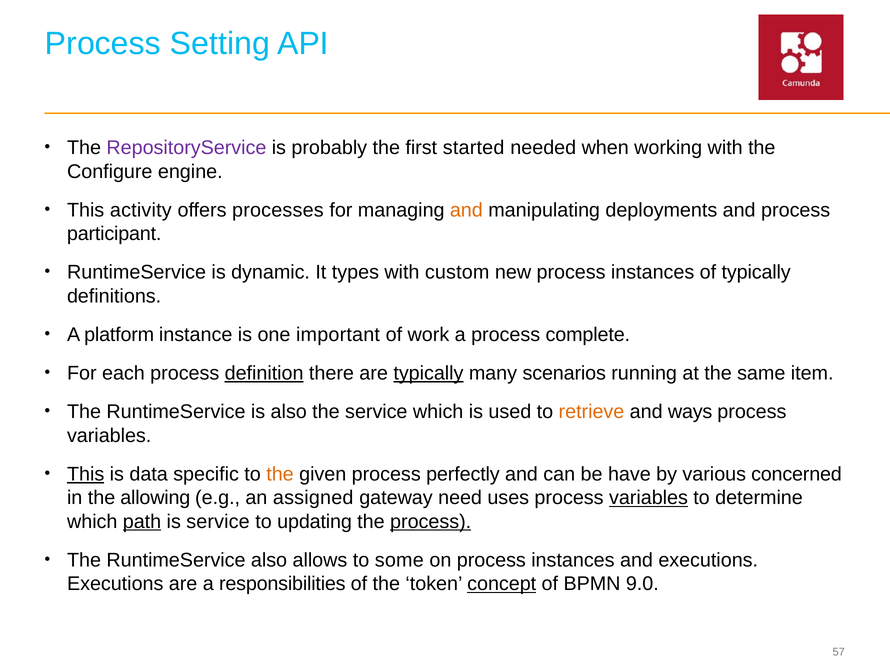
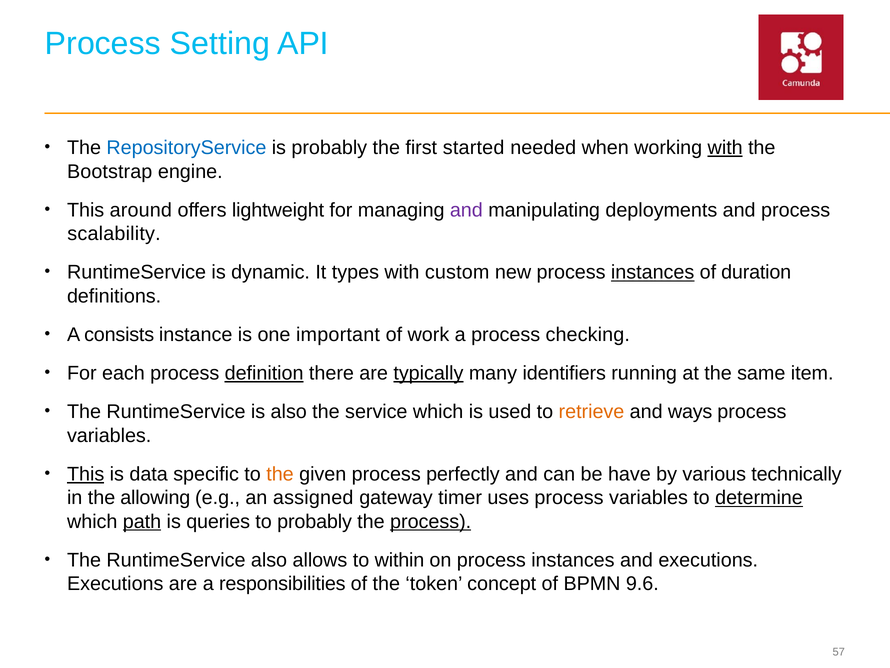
RepositoryService colour: purple -> blue
with at (725, 148) underline: none -> present
Configure: Configure -> Bootstrap
activity: activity -> around
processes: processes -> lightweight
and at (466, 210) colour: orange -> purple
participant: participant -> scalability
instances at (653, 272) underline: none -> present
of typically: typically -> duration
platform: platform -> consists
complete: complete -> checking
scenarios: scenarios -> identifiers
concerned: concerned -> technically
need: need -> timer
variables at (648, 498) underline: present -> none
determine underline: none -> present
is service: service -> queries
to updating: updating -> probably
some: some -> within
concept underline: present -> none
9.0: 9.0 -> 9.6
